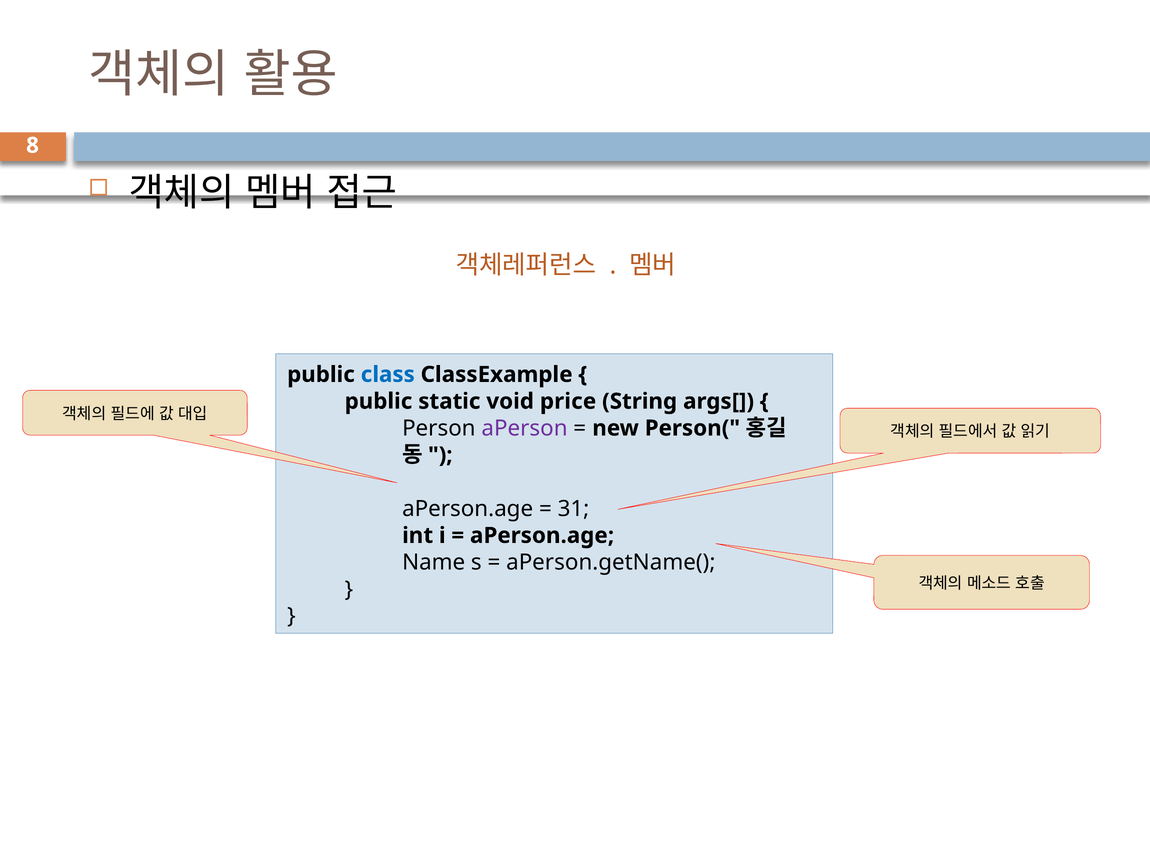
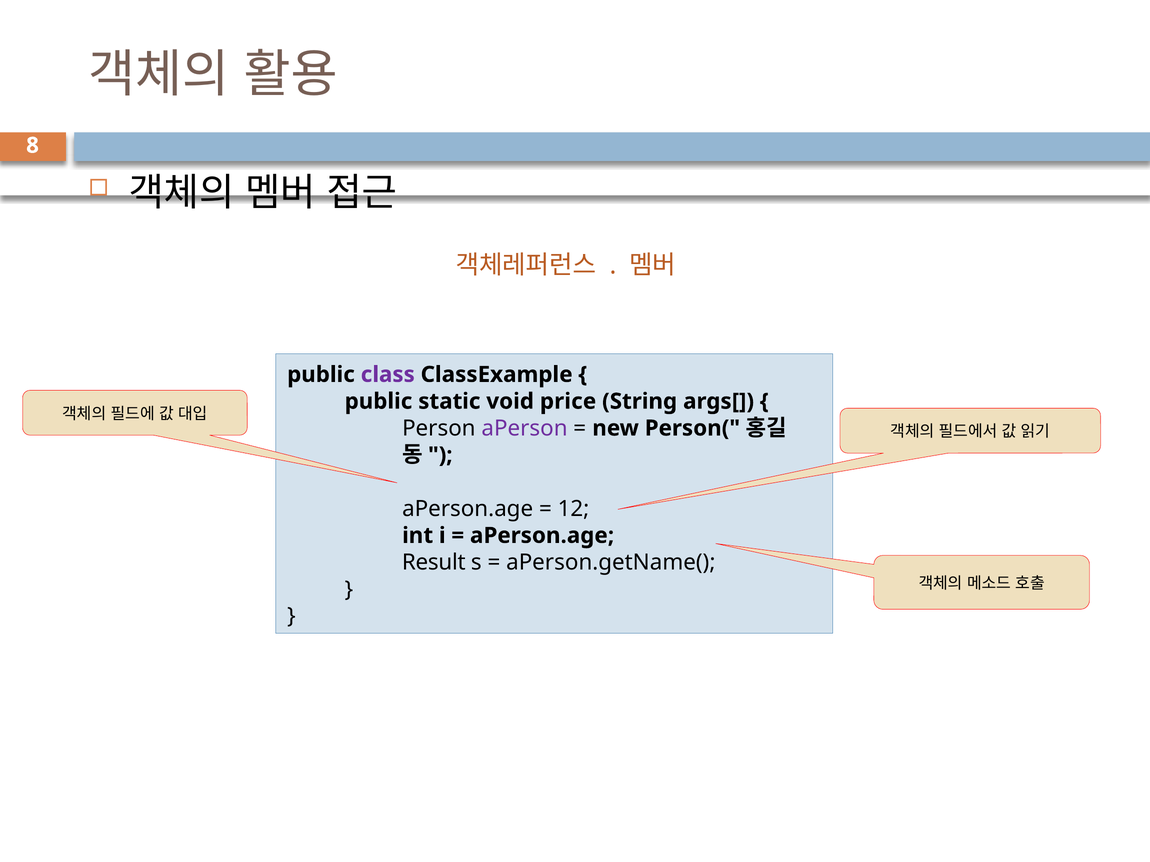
class colour: blue -> purple
31: 31 -> 12
Name: Name -> Result
